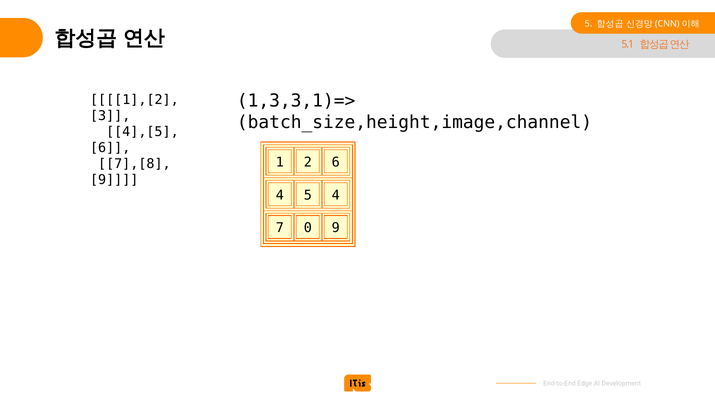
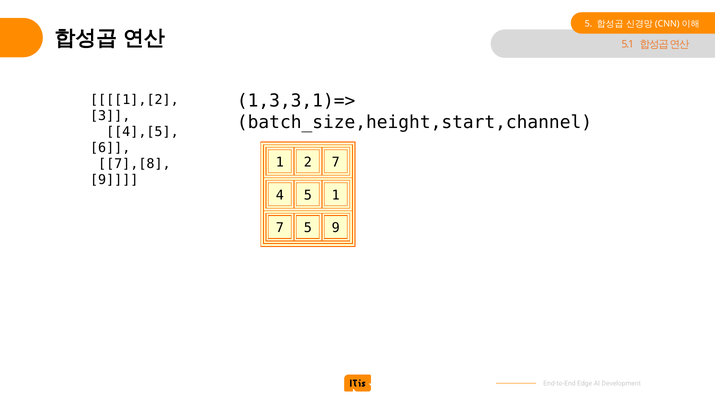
batch_size,height,image,channel: batch_size,height,image,channel -> batch_size,height,start,channel
2 6: 6 -> 7
5 4: 4 -> 1
7 0: 0 -> 5
